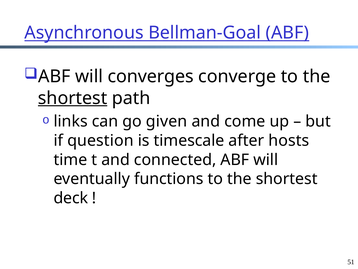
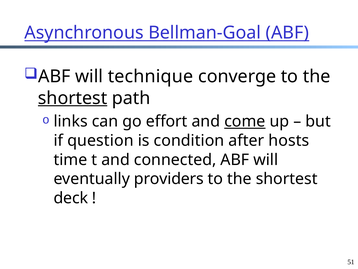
converges: converges -> technique
given: given -> effort
come underline: none -> present
timescale: timescale -> condition
functions: functions -> providers
